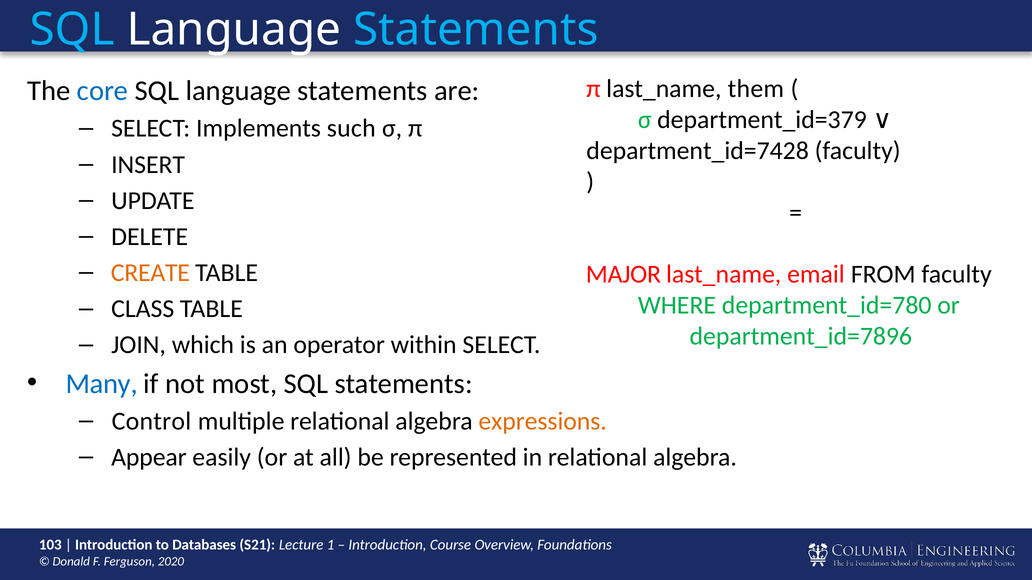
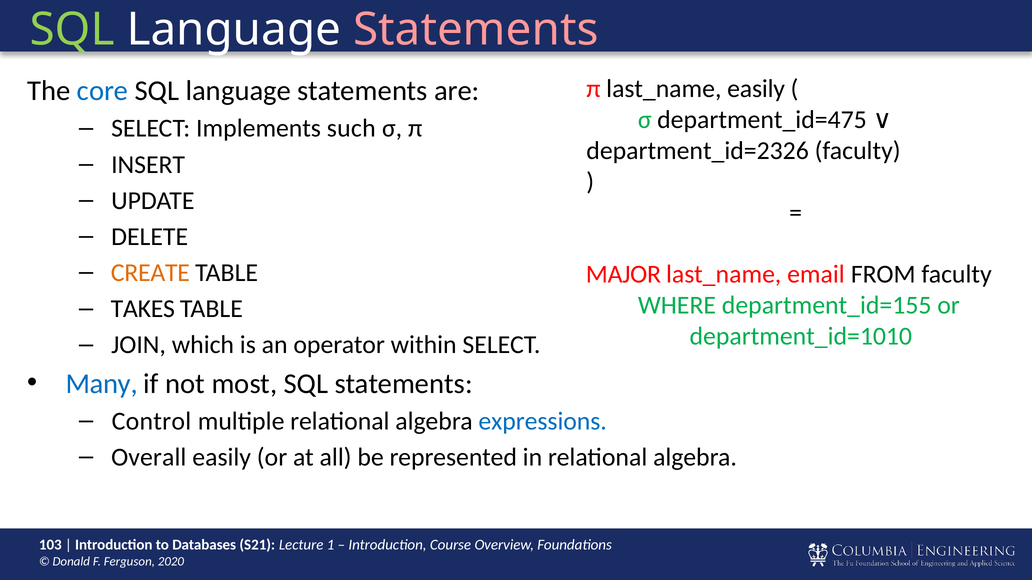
SQL at (72, 30) colour: light blue -> light green
Statements at (476, 30) colour: light blue -> pink
last_name them: them -> easily
department_id=379: department_id=379 -> department_id=475
department_id=7428: department_id=7428 -> department_id=2326
department_id=780: department_id=780 -> department_id=155
CLASS: CLASS -> TAKES
department_id=7896: department_id=7896 -> department_id=1010
expressions colour: orange -> blue
Appear: Appear -> Overall
